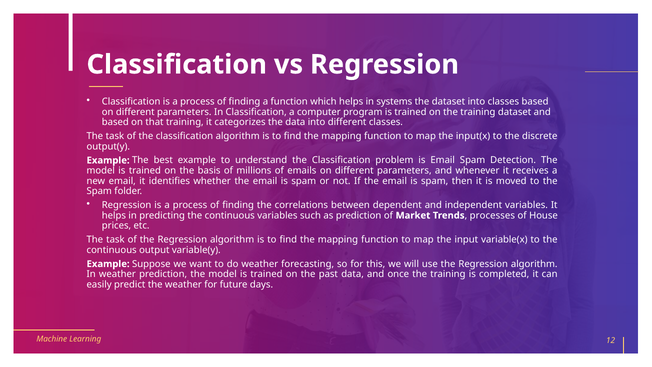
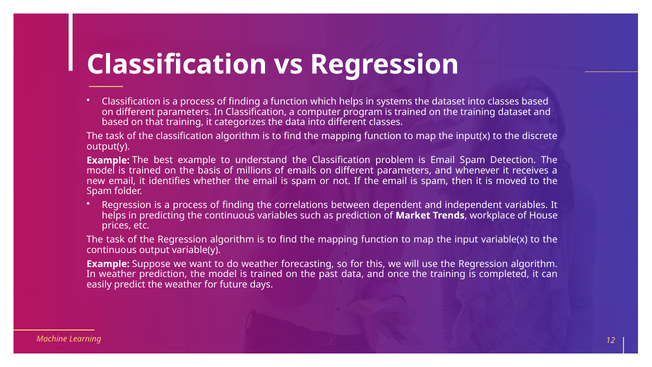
processes: processes -> workplace
